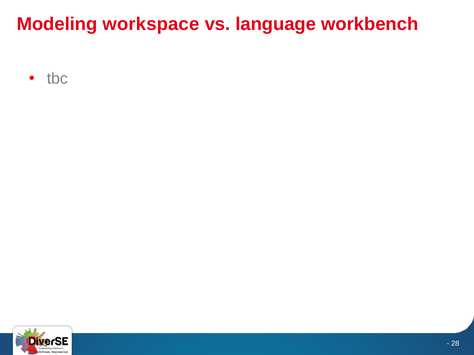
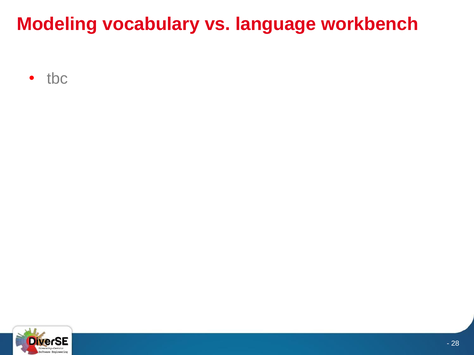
workspace: workspace -> vocabulary
